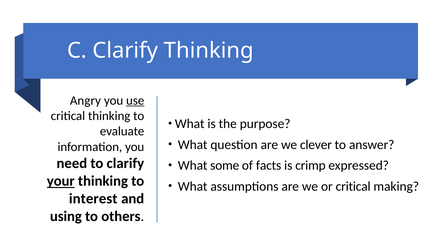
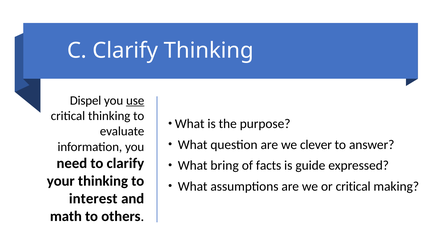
Angry: Angry -> Dispel
some: some -> bring
crimp: crimp -> guide
your underline: present -> none
using: using -> math
